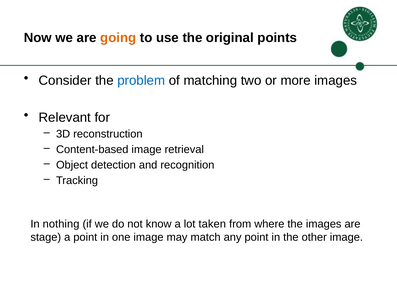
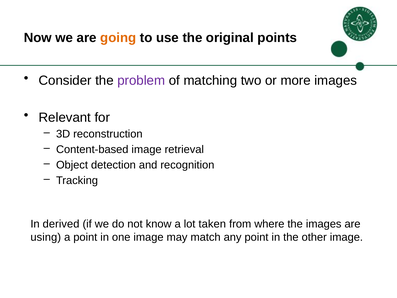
problem colour: blue -> purple
nothing: nothing -> derived
stage: stage -> using
